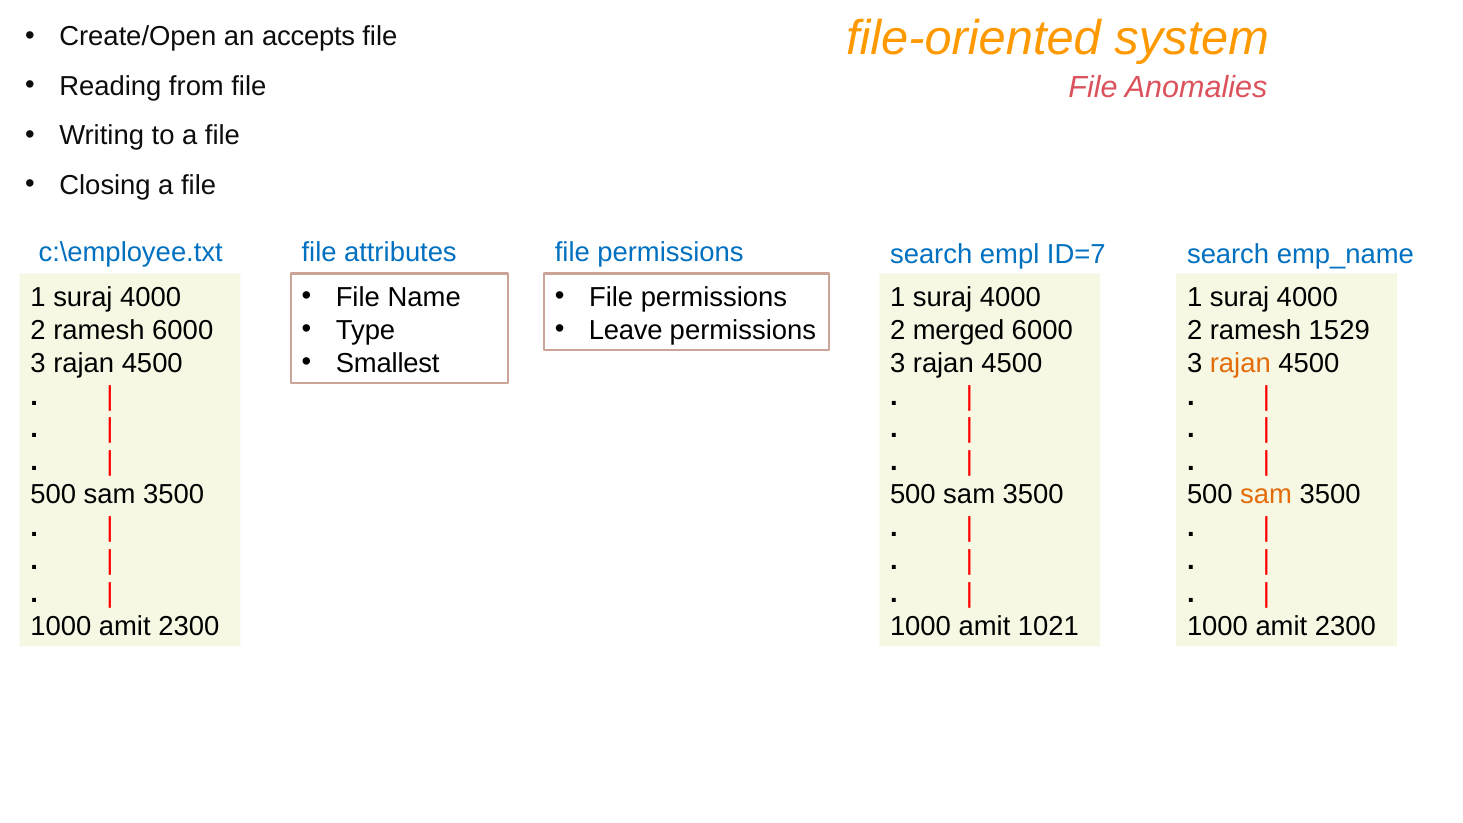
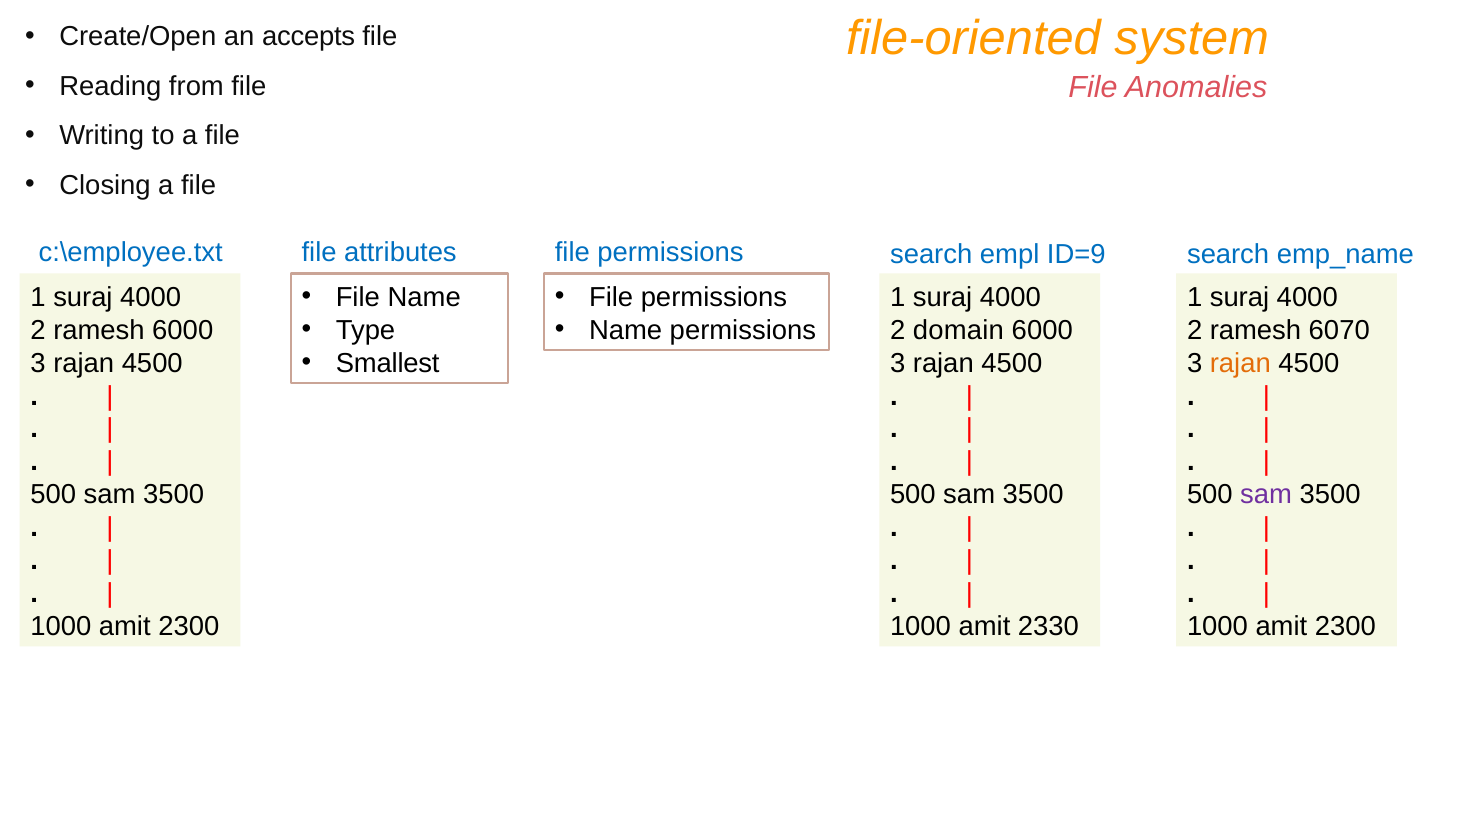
ID=7: ID=7 -> ID=9
Leave at (626, 330): Leave -> Name
merged: merged -> domain
1529: 1529 -> 6070
sam at (1266, 495) colour: orange -> purple
1021: 1021 -> 2330
